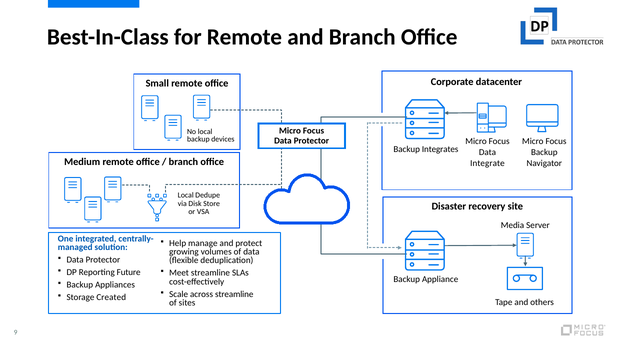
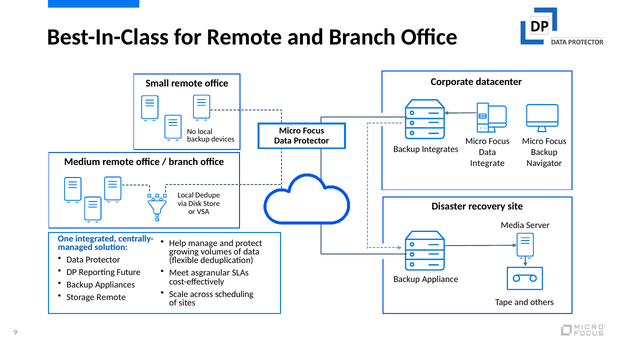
Meet streamline: streamline -> asgranular
across streamline: streamline -> scheduling
Storage Created: Created -> Remote
